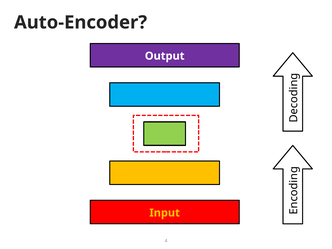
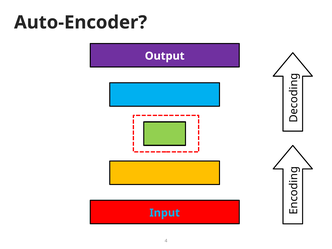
Input colour: yellow -> light blue
